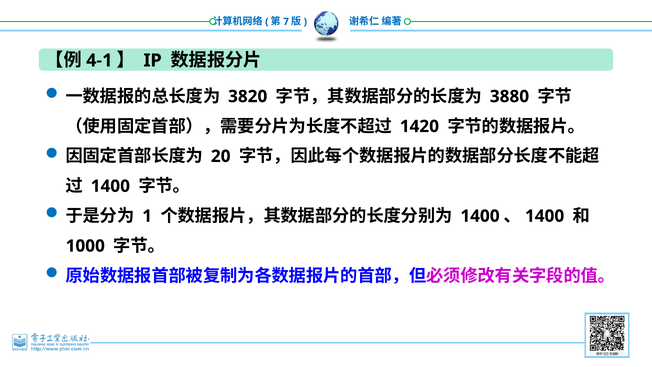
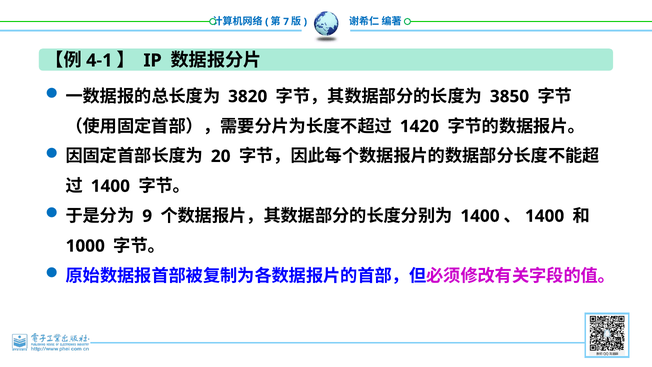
3880: 3880 -> 3850
1: 1 -> 9
